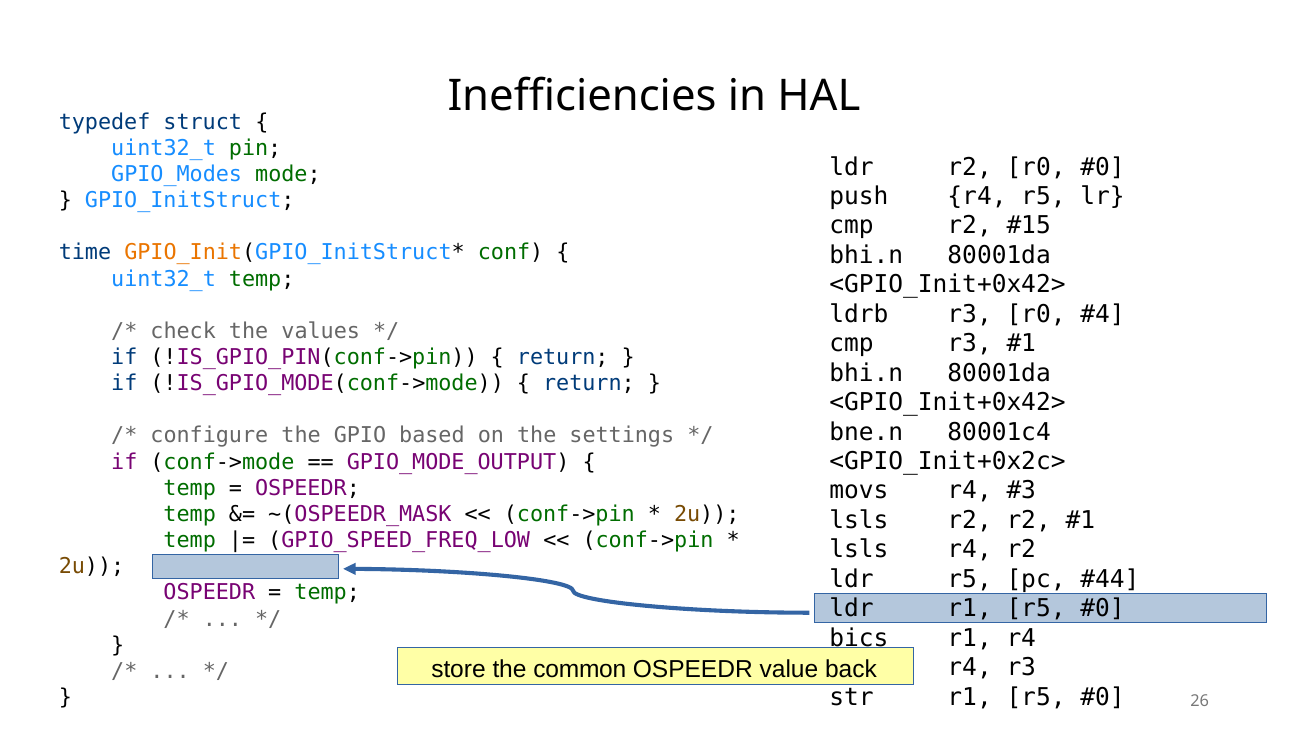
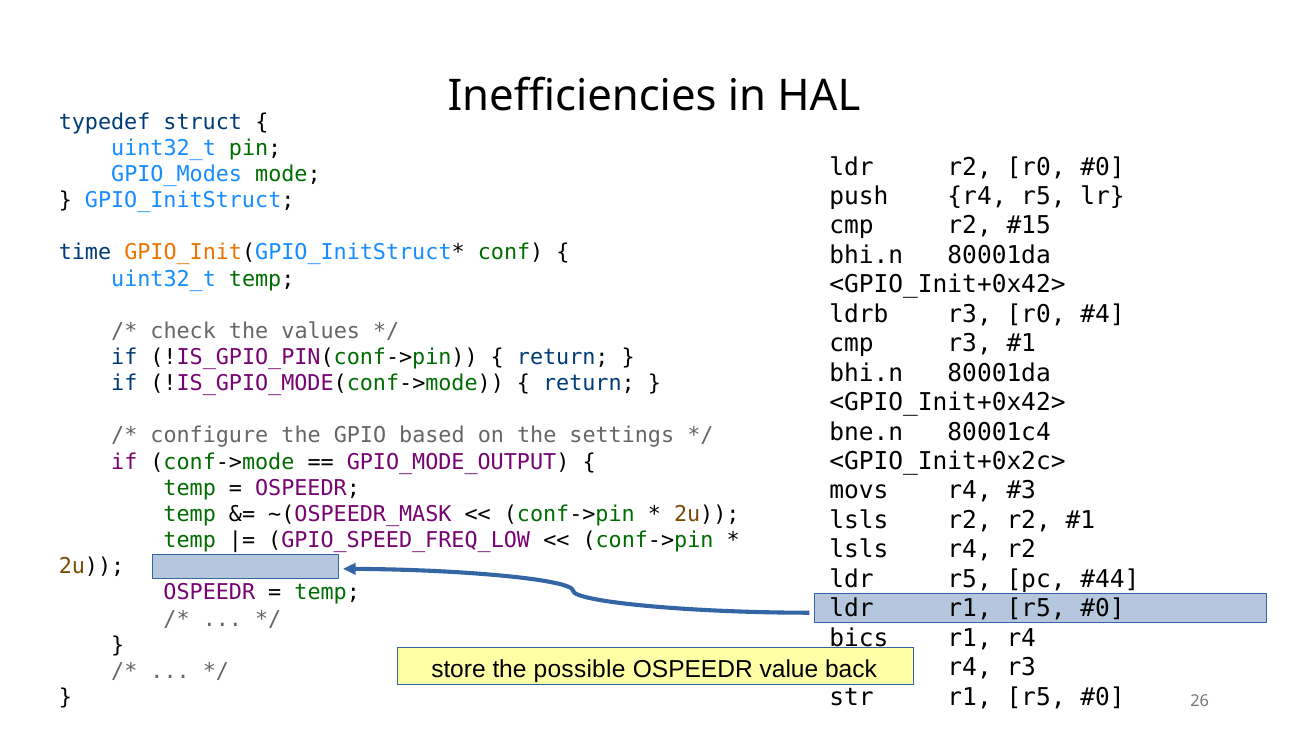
common: common -> possible
